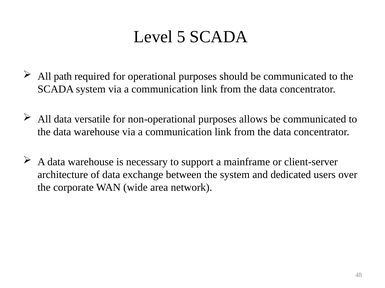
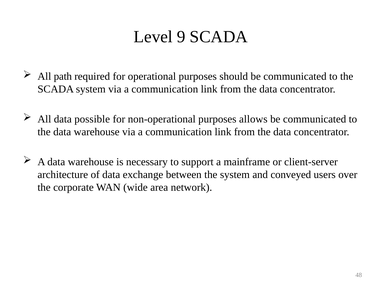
5: 5 -> 9
versatile: versatile -> possible
dedicated: dedicated -> conveyed
